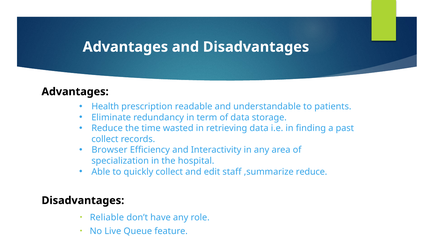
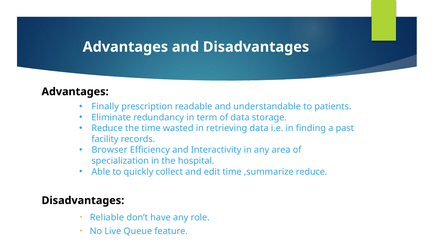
Health: Health -> Finally
collect at (105, 139): collect -> facility
edit staff: staff -> time
